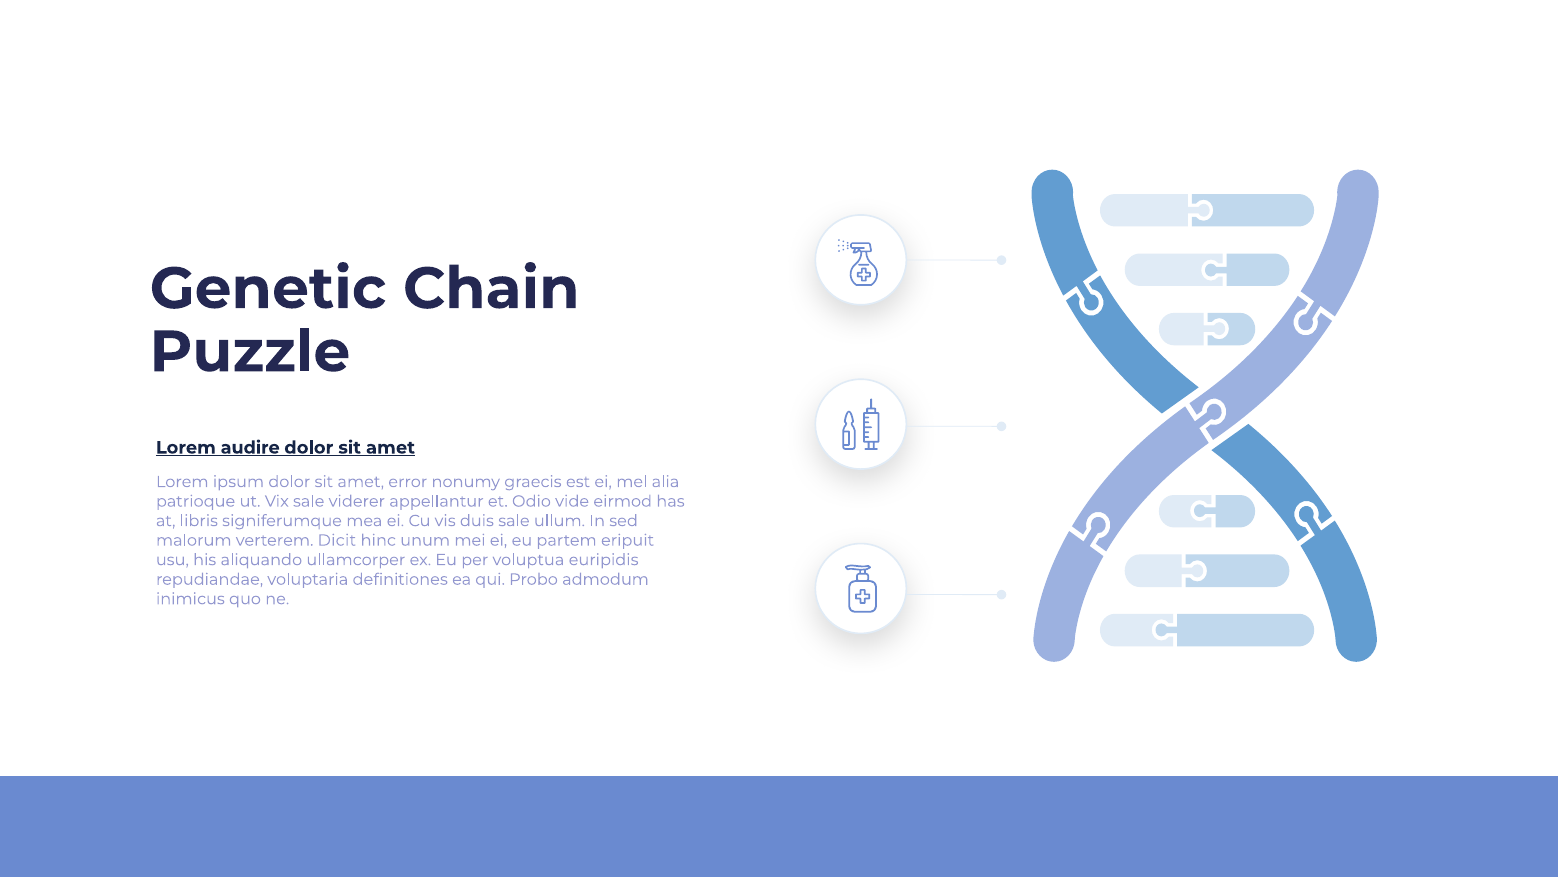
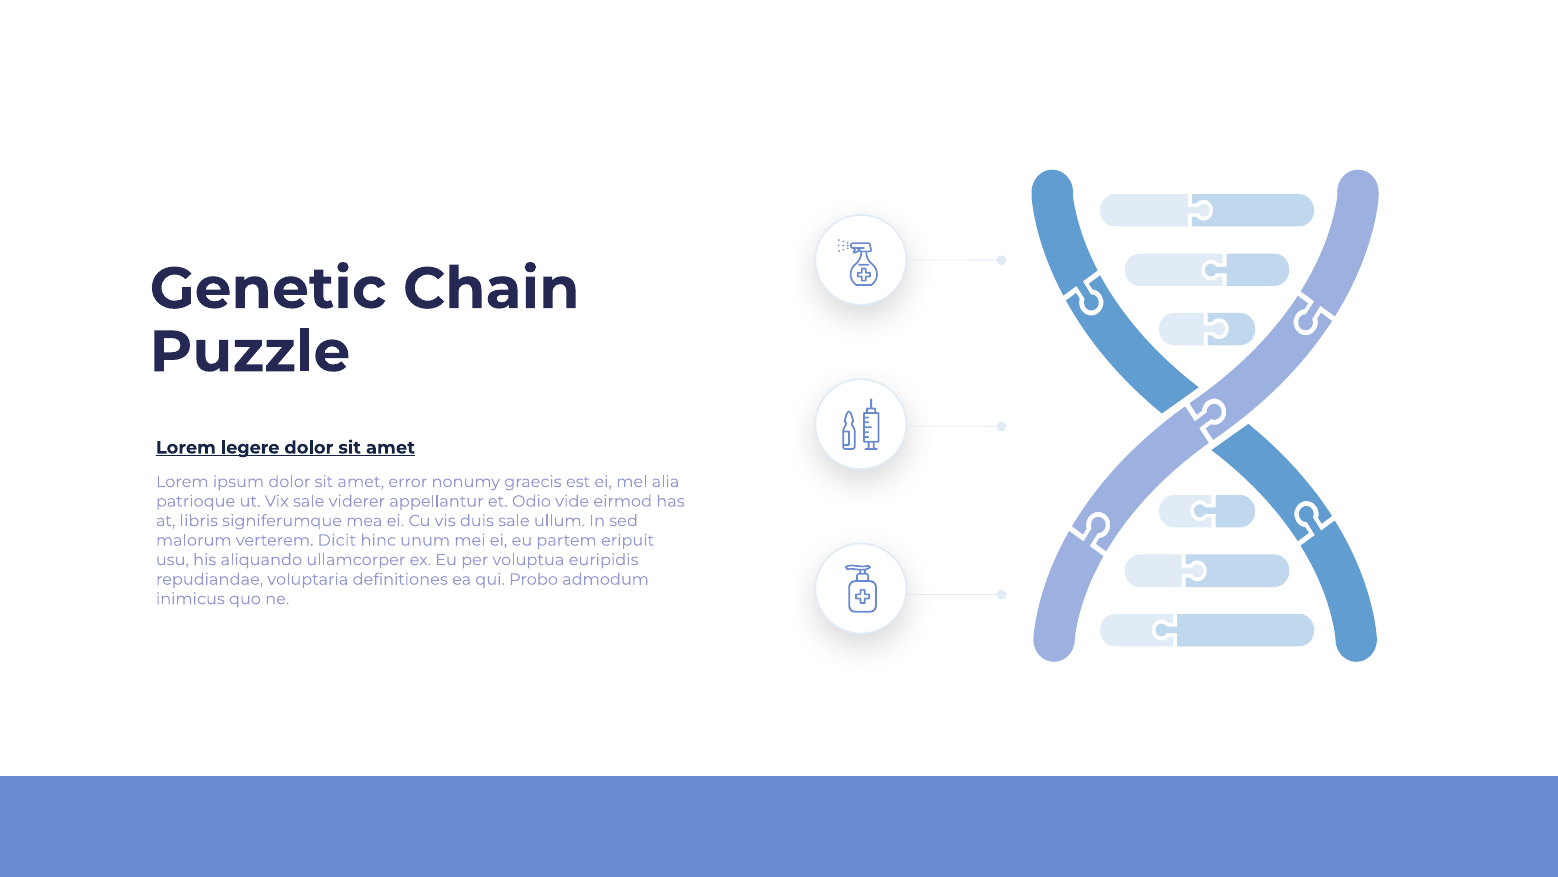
audire: audire -> legere
